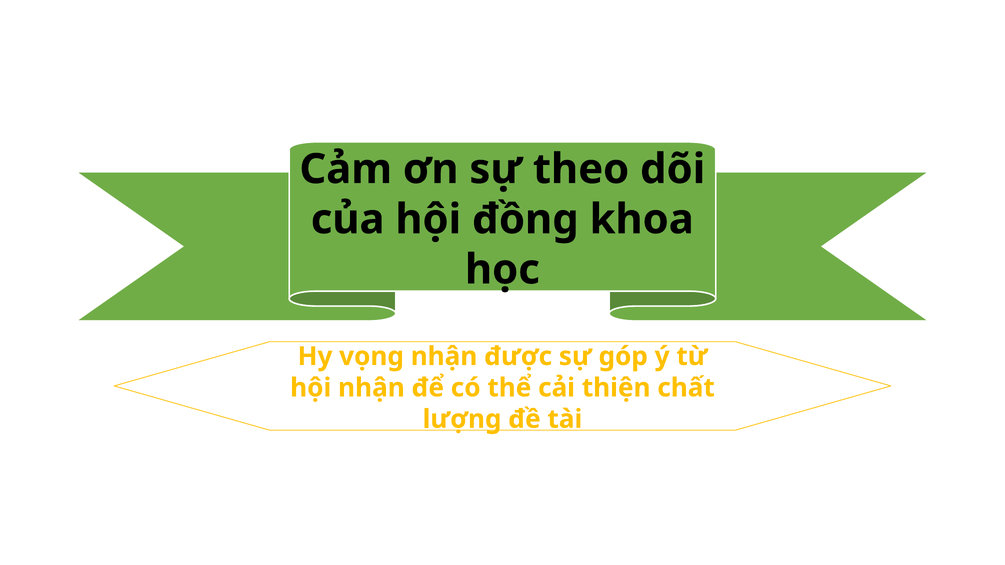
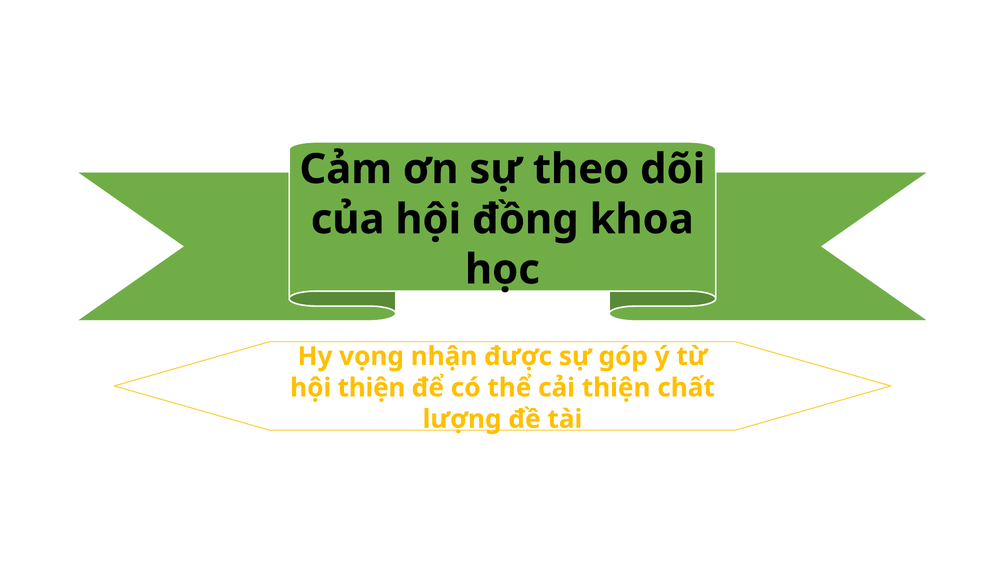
hội nhận: nhận -> thiện
